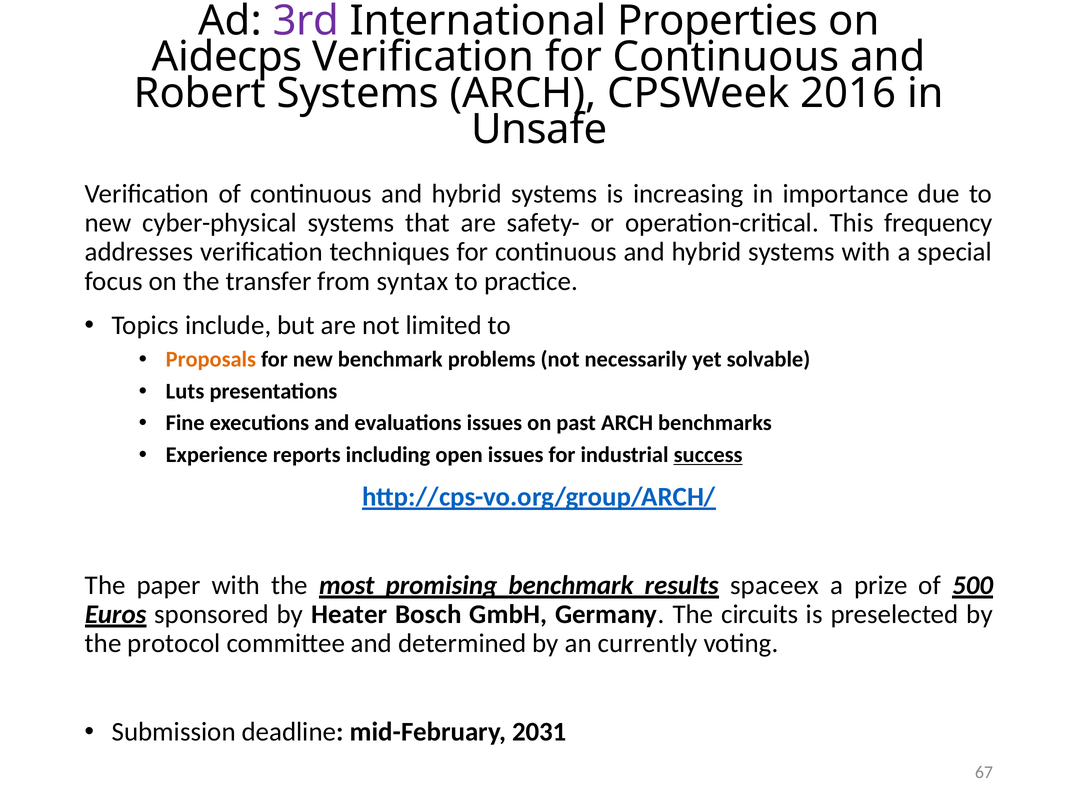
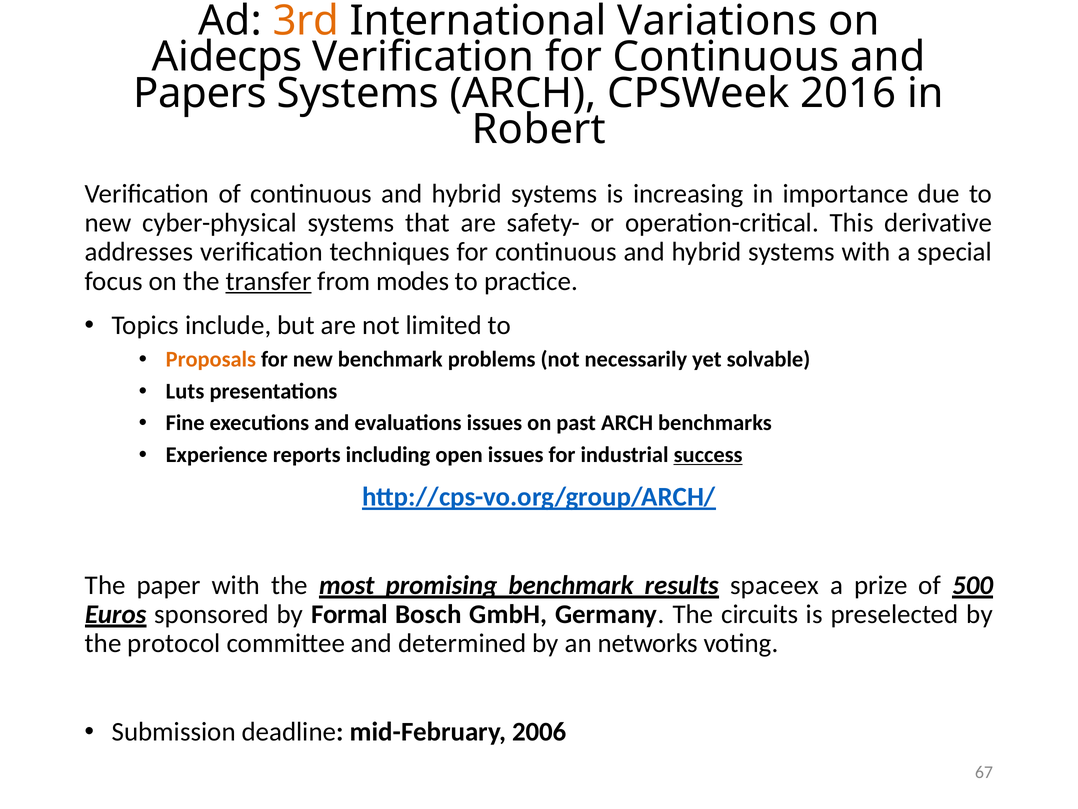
3rd colour: purple -> orange
Properties: Properties -> Variations
Robert: Robert -> Papers
Unsafe: Unsafe -> Robert
frequency: frequency -> derivative
transfer underline: none -> present
syntax: syntax -> modes
Heater: Heater -> Formal
currently: currently -> networks
2031: 2031 -> 2006
